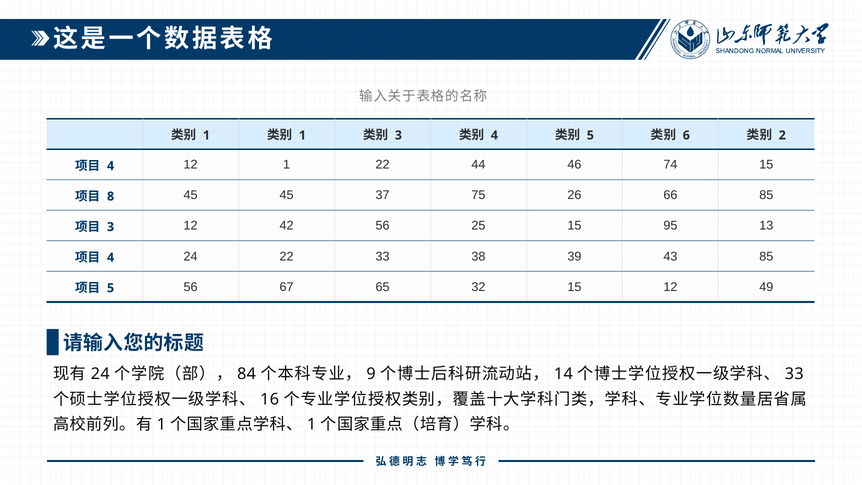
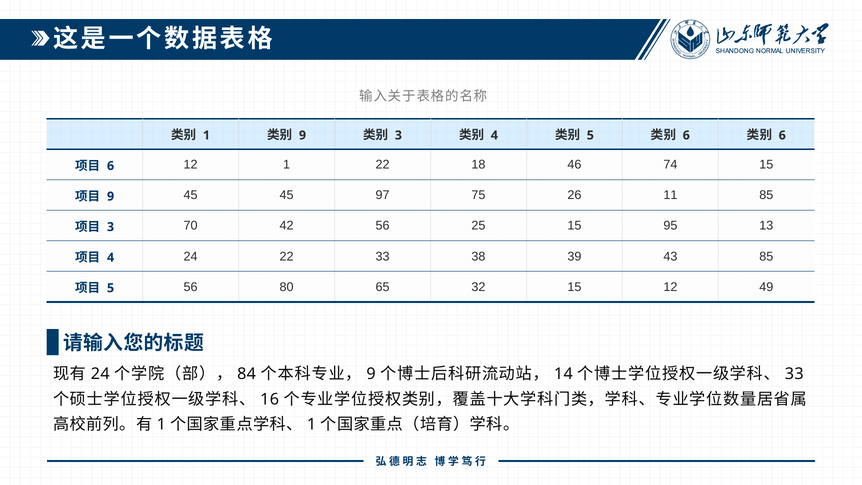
1 at (302, 135): 1 -> 9
2 at (782, 135): 2 -> 6
4 at (111, 166): 4 -> 6
44: 44 -> 18
8 at (111, 196): 8 -> 9
37: 37 -> 97
66: 66 -> 11
3 12: 12 -> 70
67: 67 -> 80
